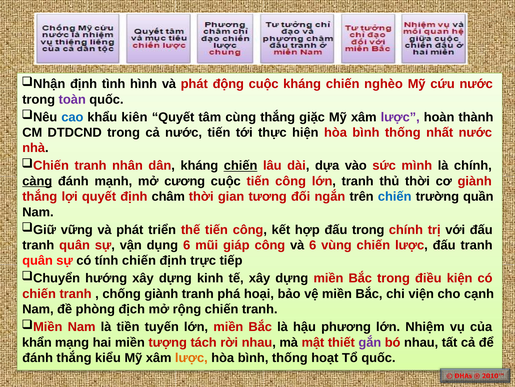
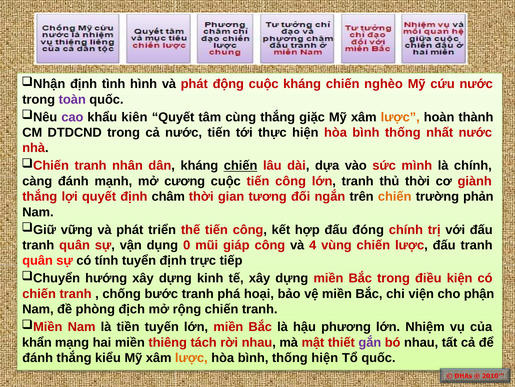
cao colour: blue -> purple
lược at (400, 117) colour: purple -> orange
càng underline: present -> none
chiến at (395, 196) colour: blue -> orange
quần: quần -> phản
đấu trong: trong -> đóng
dụng 6: 6 -> 0
và 6: 6 -> 4
tính chiến: chiến -> tuyển
chống giành: giành -> bước
cạnh: cạnh -> phận
tượng: tượng -> thiêng
thống hoạt: hoạt -> hiện
